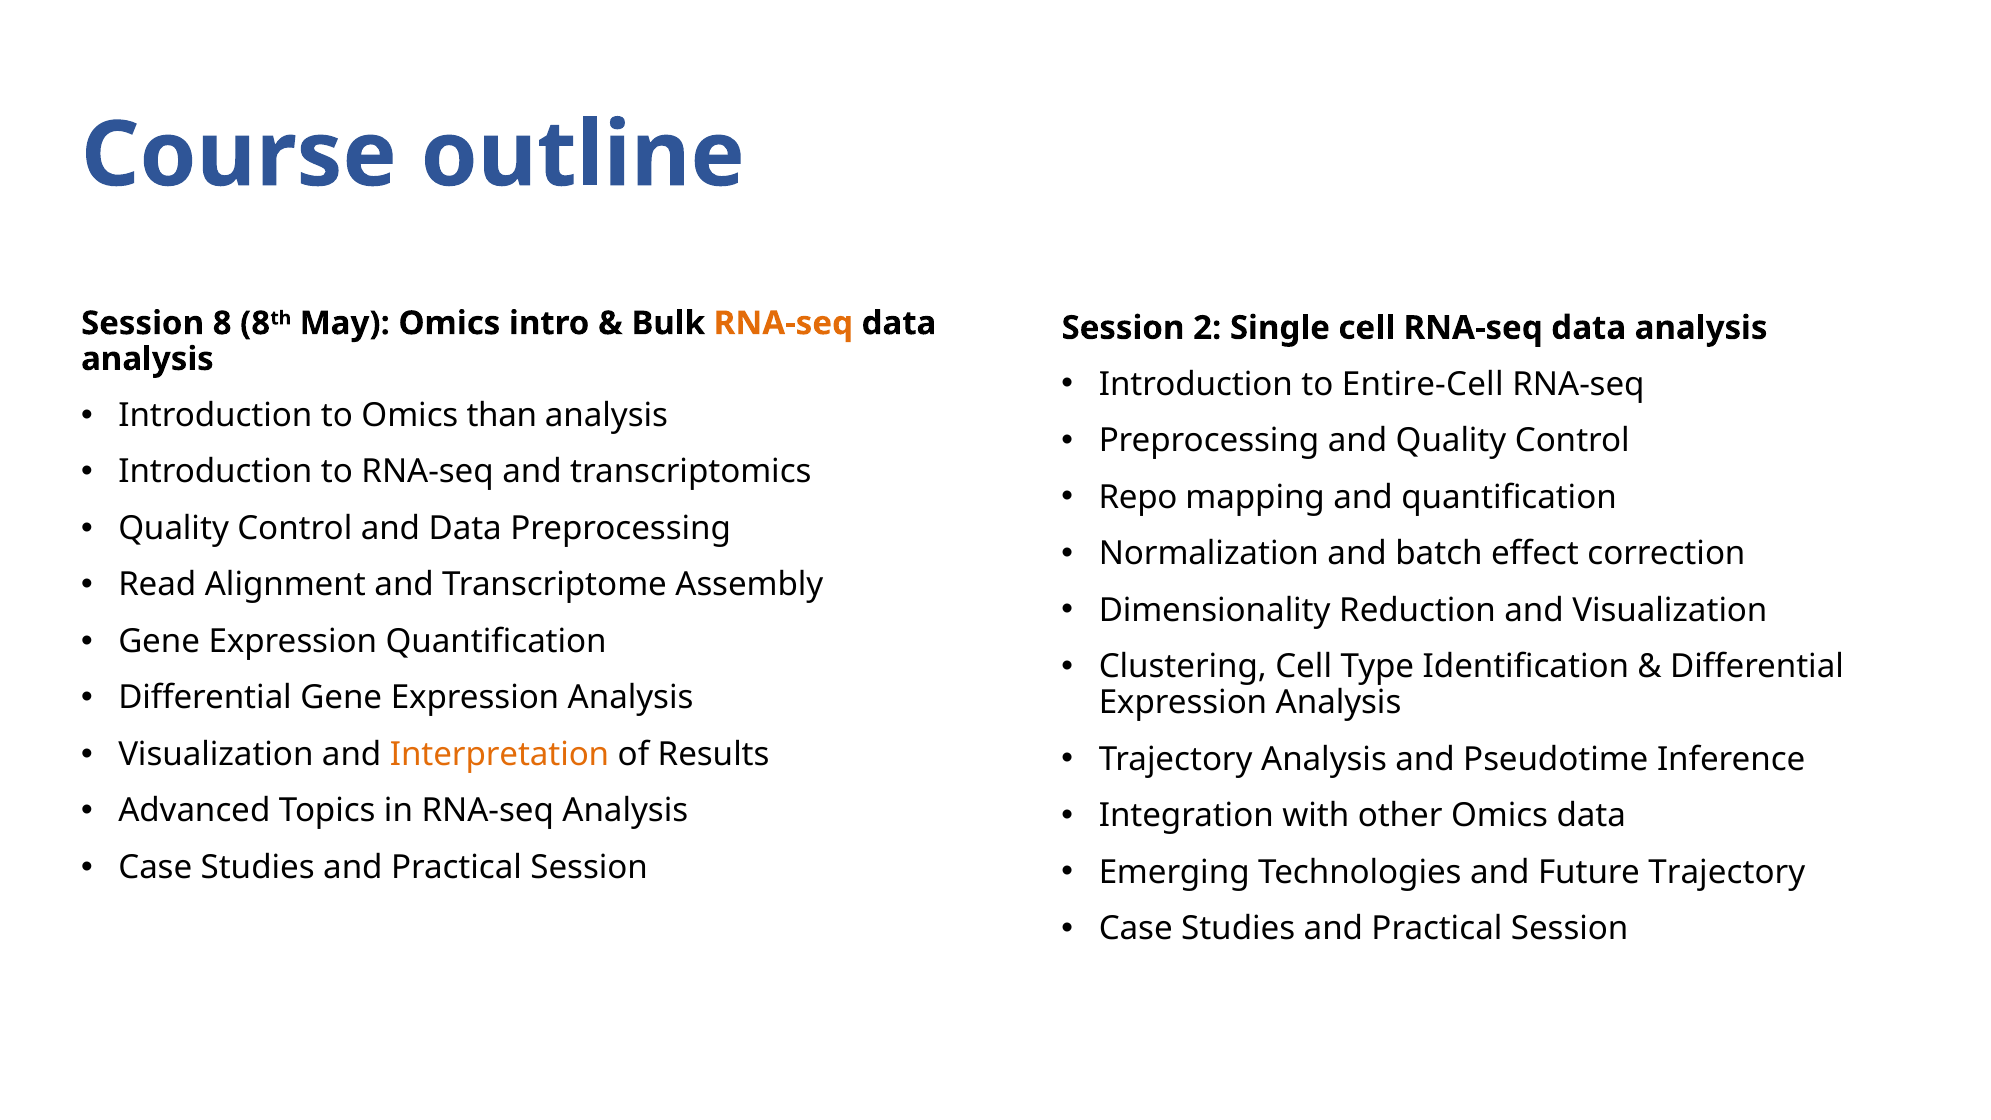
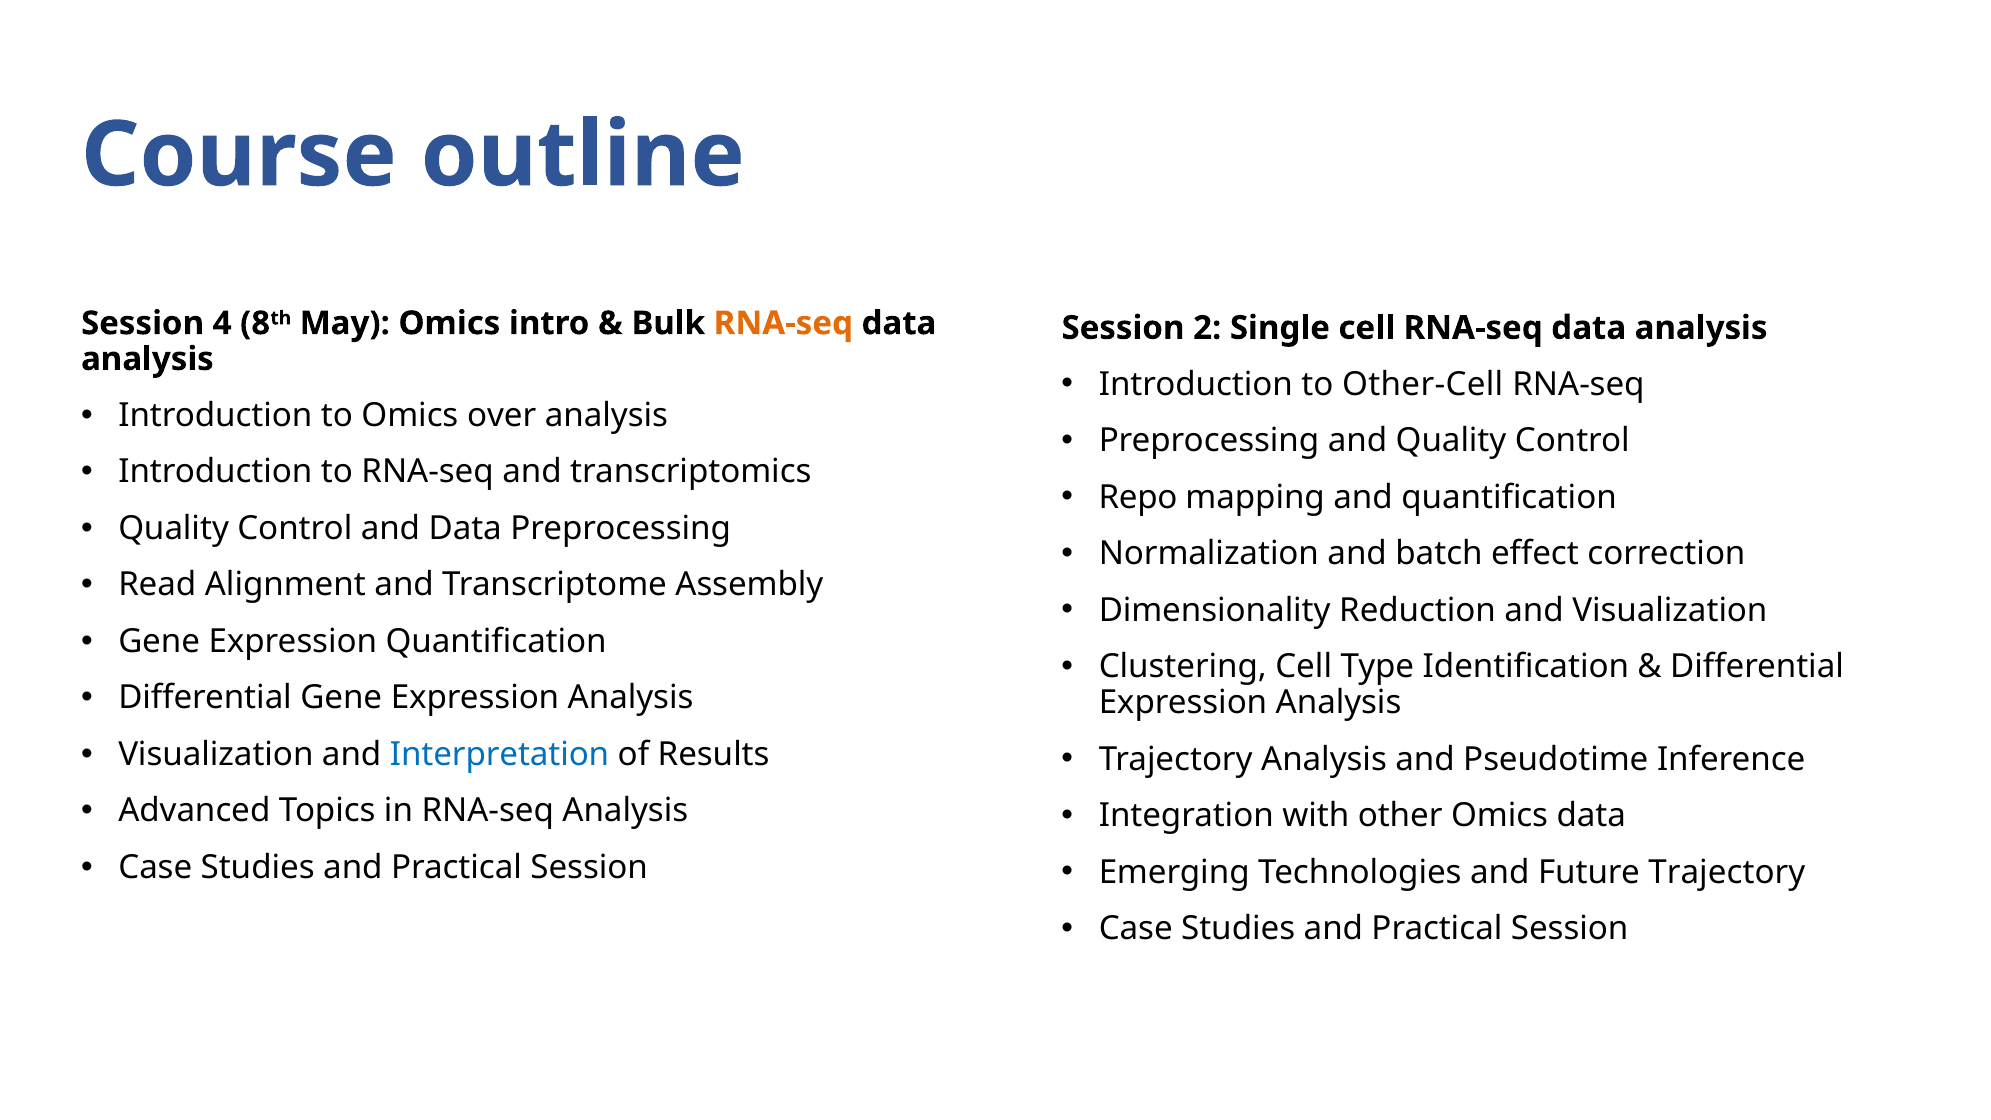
8: 8 -> 4
Entire-Cell: Entire-Cell -> Other-Cell
than: than -> over
Interpretation colour: orange -> blue
